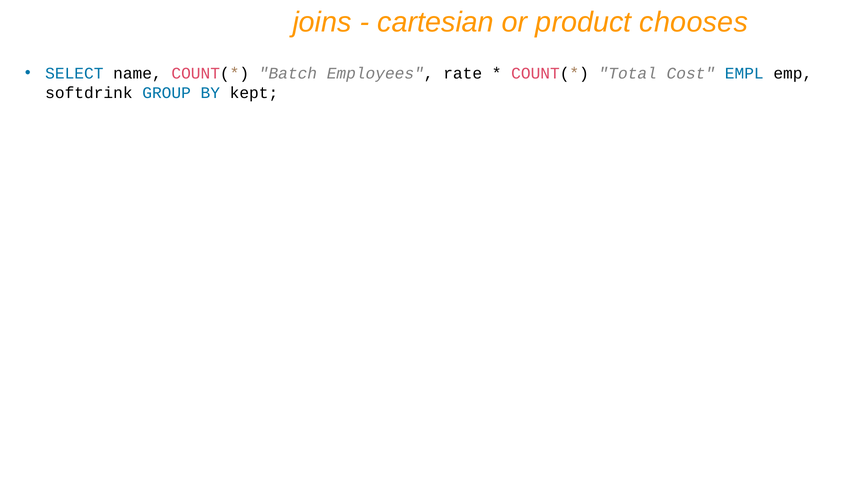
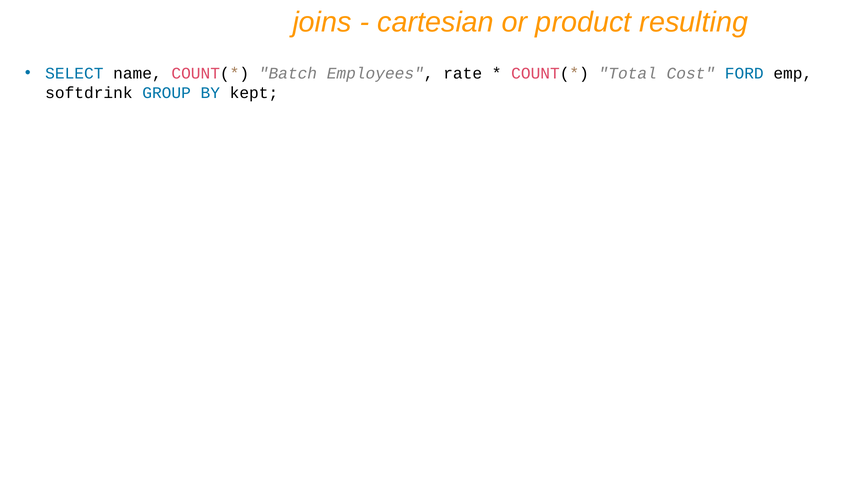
chooses: chooses -> resulting
EMPL: EMPL -> FORD
